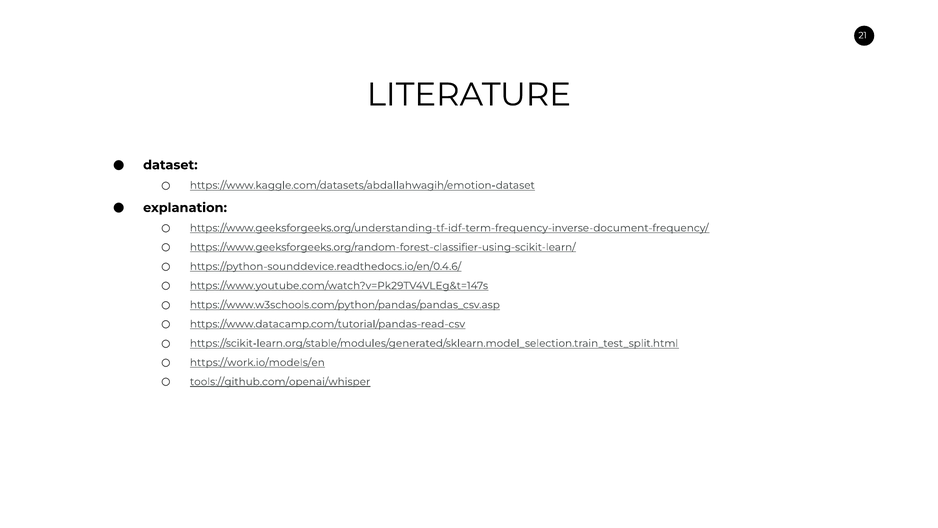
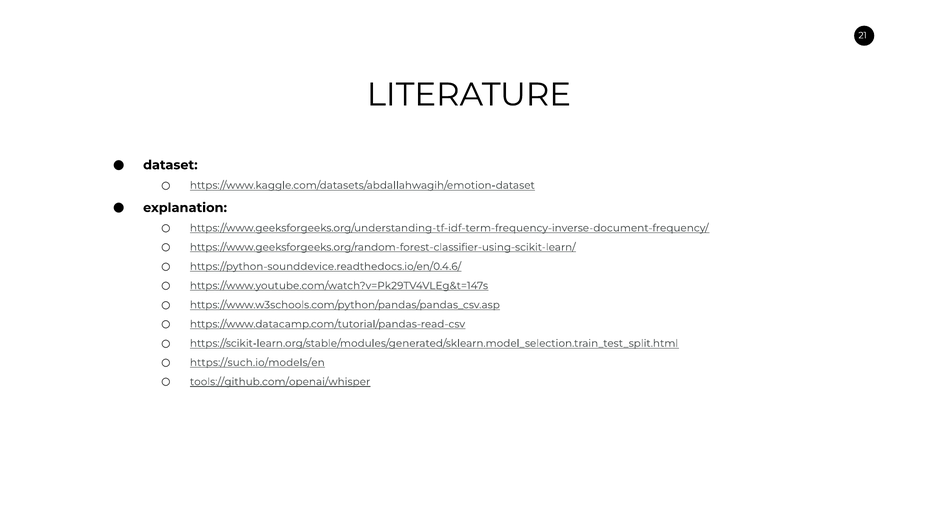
https://work.io/models/en: https://work.io/models/en -> https://such.io/models/en
